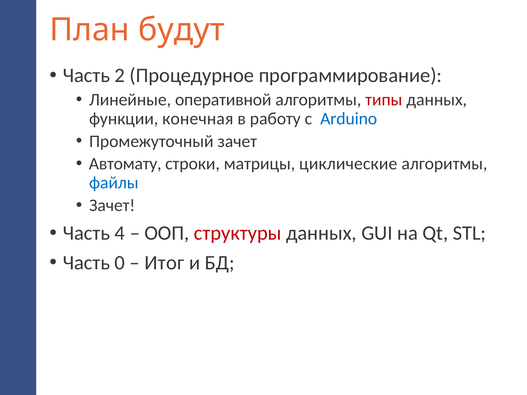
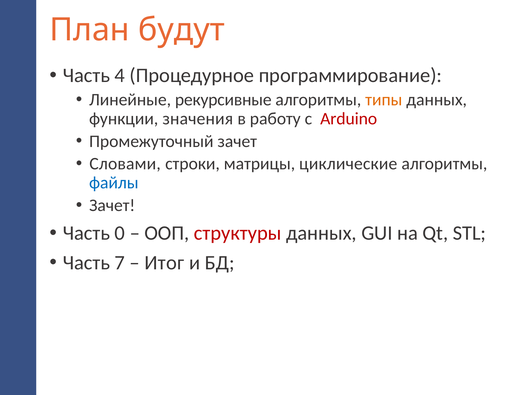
2: 2 -> 4
оперативной: оперативной -> рекурсивные
типы colour: red -> orange
конечная: конечная -> значения
Arduino colour: blue -> red
Автомату: Автомату -> Словами
4: 4 -> 0
0: 0 -> 7
